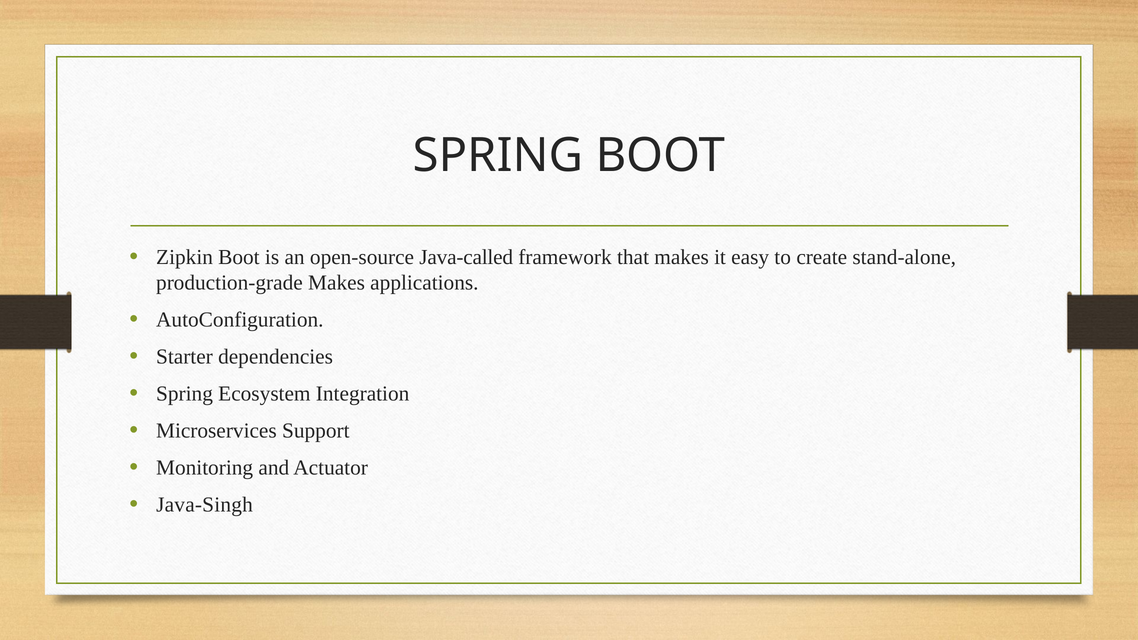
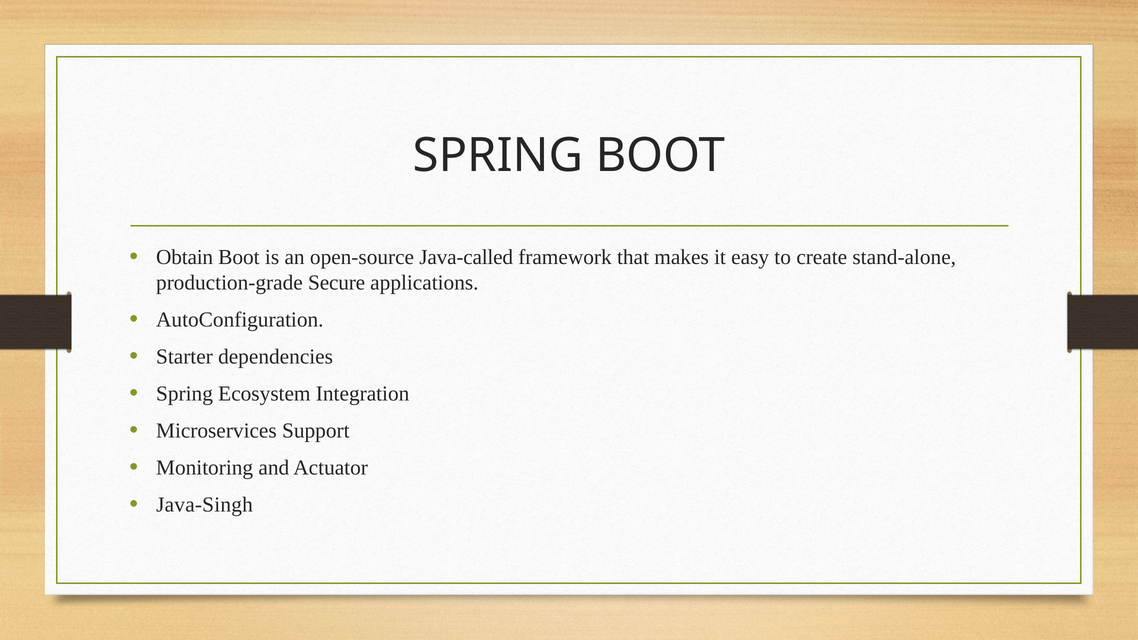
Zipkin: Zipkin -> Obtain
production-grade Makes: Makes -> Secure
